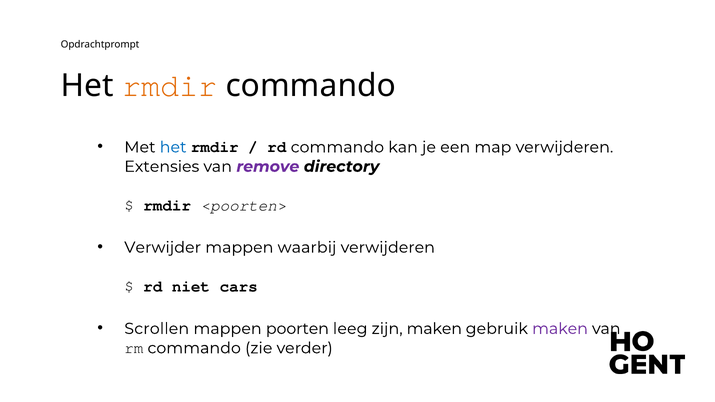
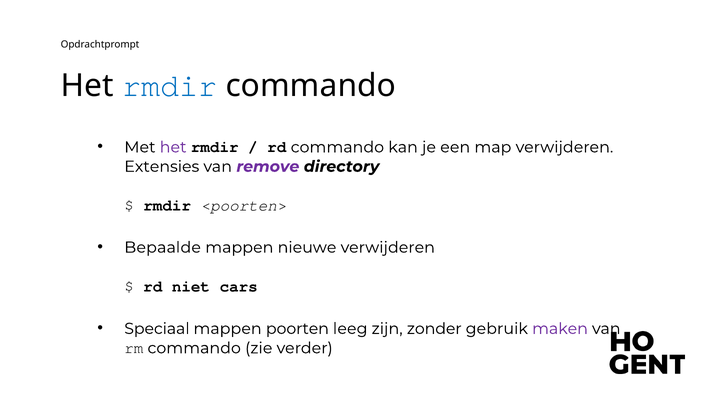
rmdir at (170, 86) colour: orange -> blue
het at (173, 147) colour: blue -> purple
Verwijder: Verwijder -> Bepaalde
waarbij: waarbij -> nieuwe
Scrollen: Scrollen -> Speciaal
zijn maken: maken -> zonder
